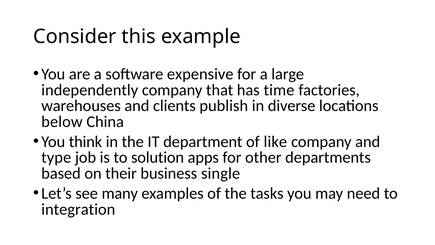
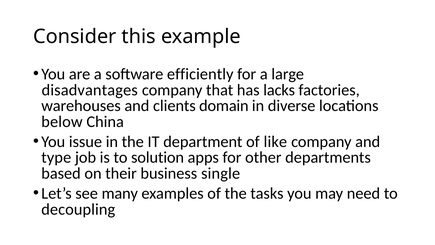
expensive: expensive -> efficiently
independently: independently -> disadvantages
time: time -> lacks
publish: publish -> domain
think: think -> issue
integration: integration -> decoupling
